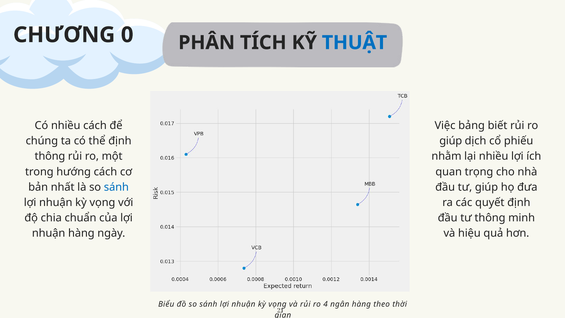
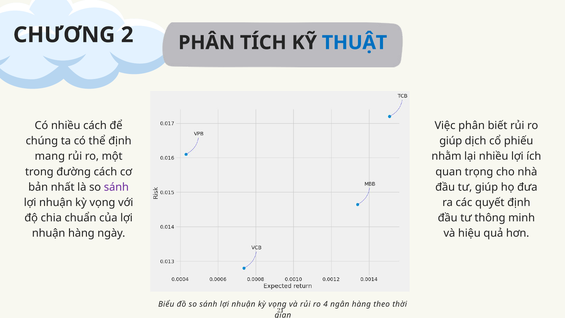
0: 0 -> 2
Việc bảng: bảng -> phân
thông at (50, 156): thông -> mang
hướng: hướng -> đường
sánh at (116, 187) colour: blue -> purple
